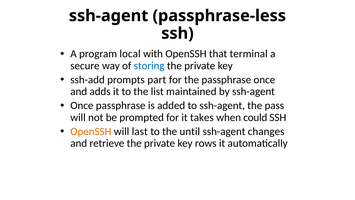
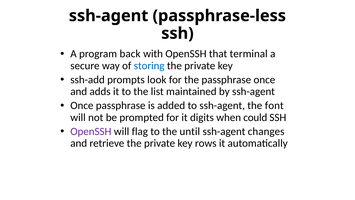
local: local -> back
part: part -> look
pass: pass -> font
takes: takes -> digits
OpenSSH at (91, 131) colour: orange -> purple
last: last -> flag
